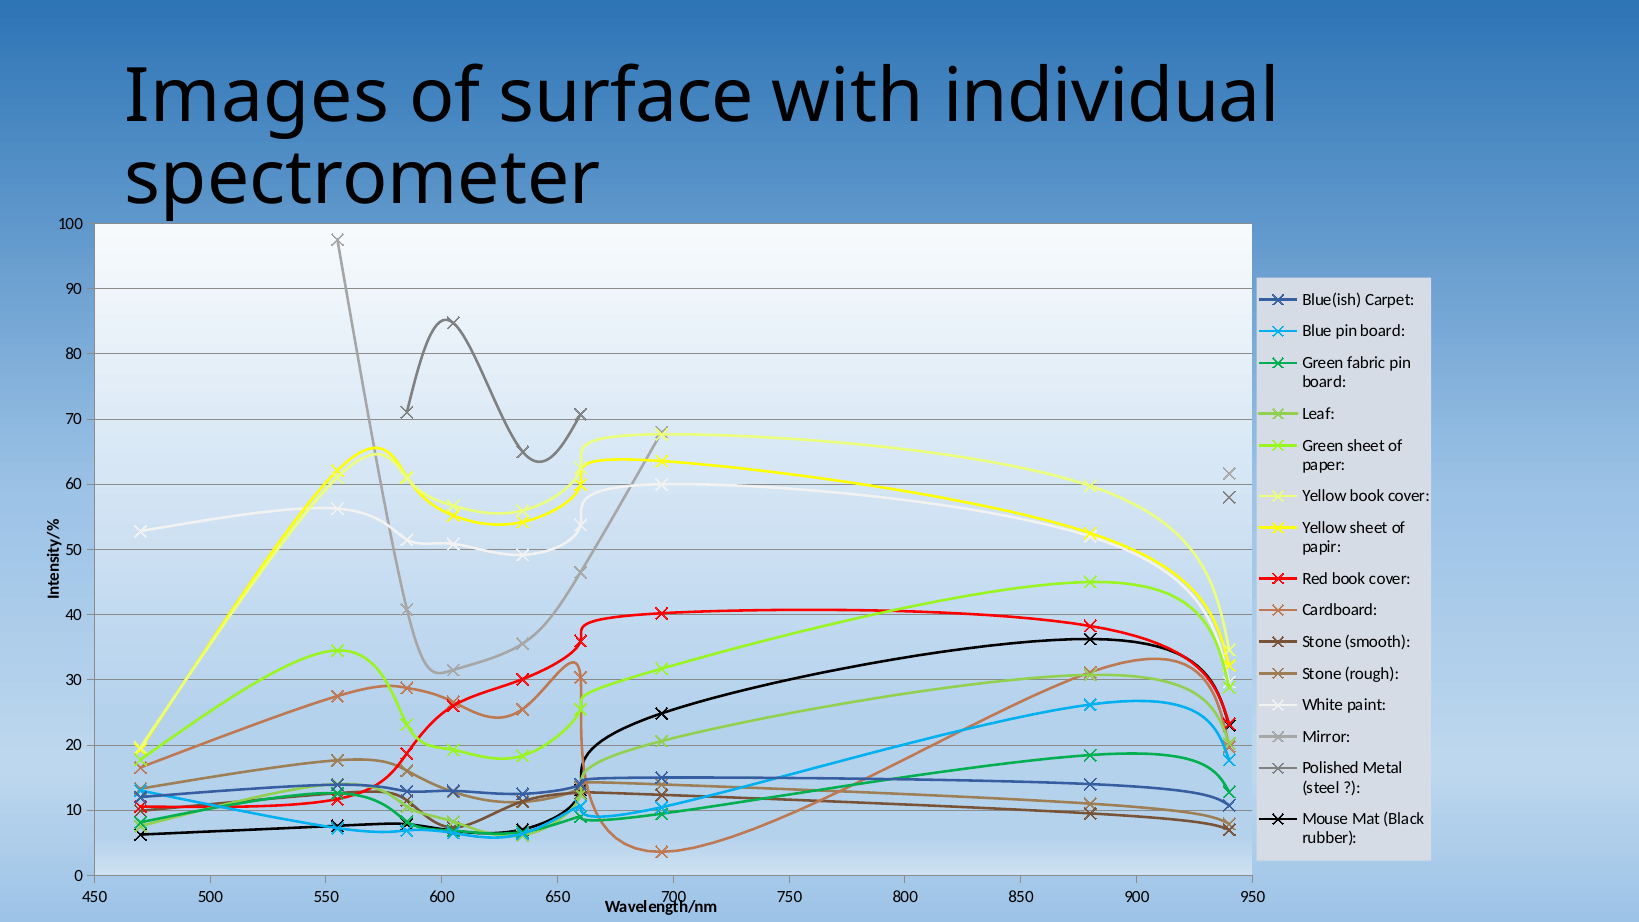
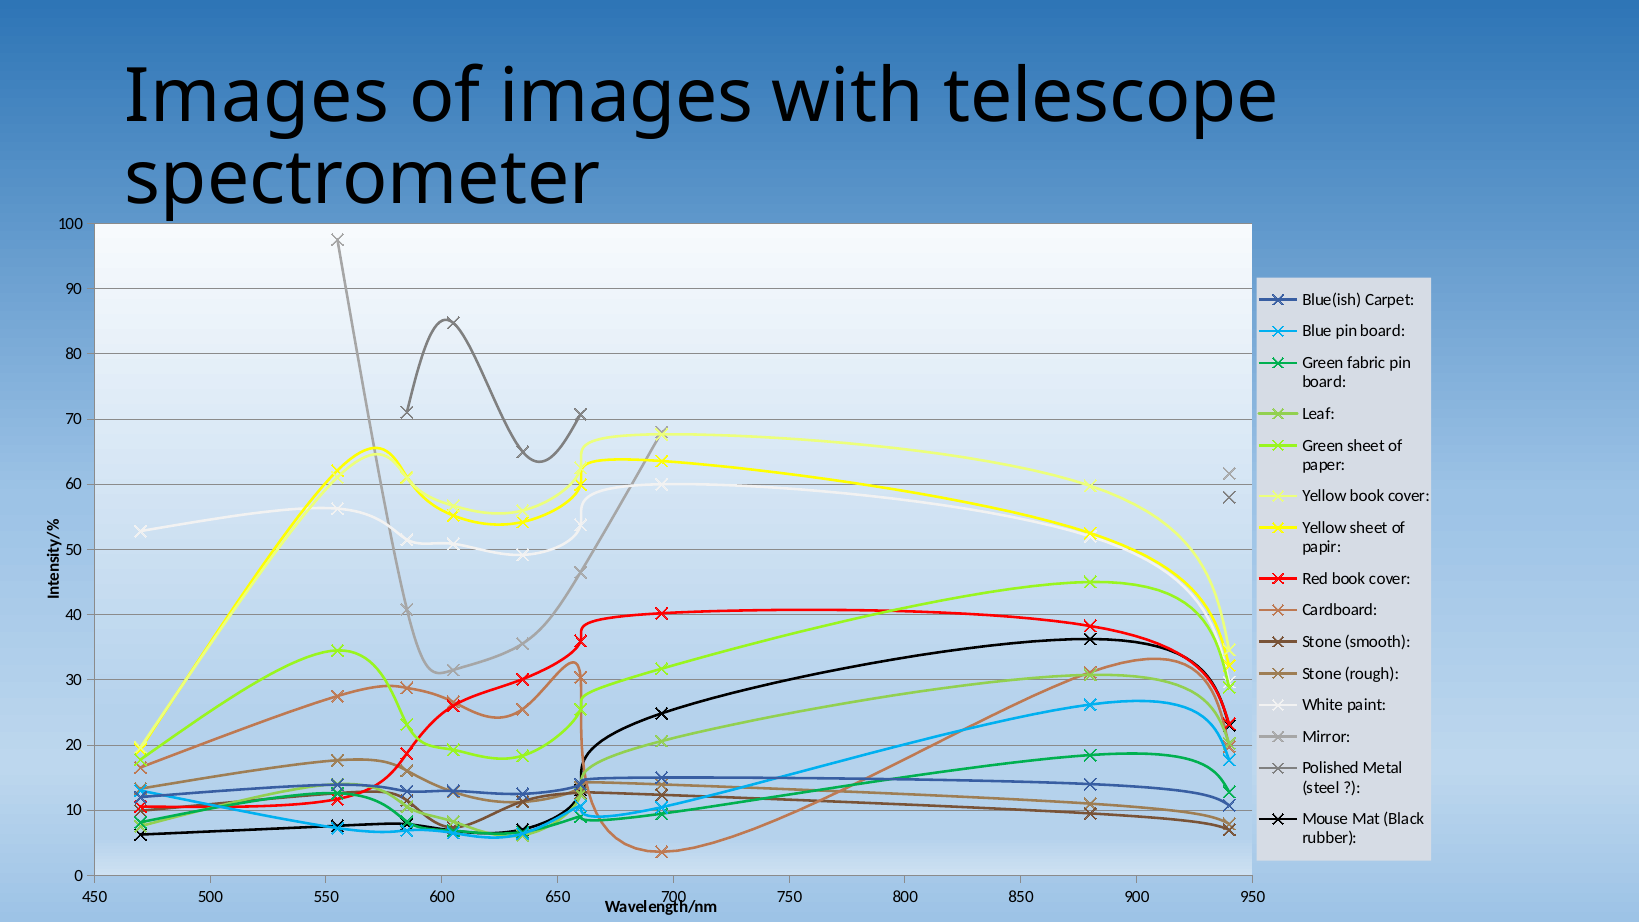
of surface: surface -> images
individual: individual -> telescope
